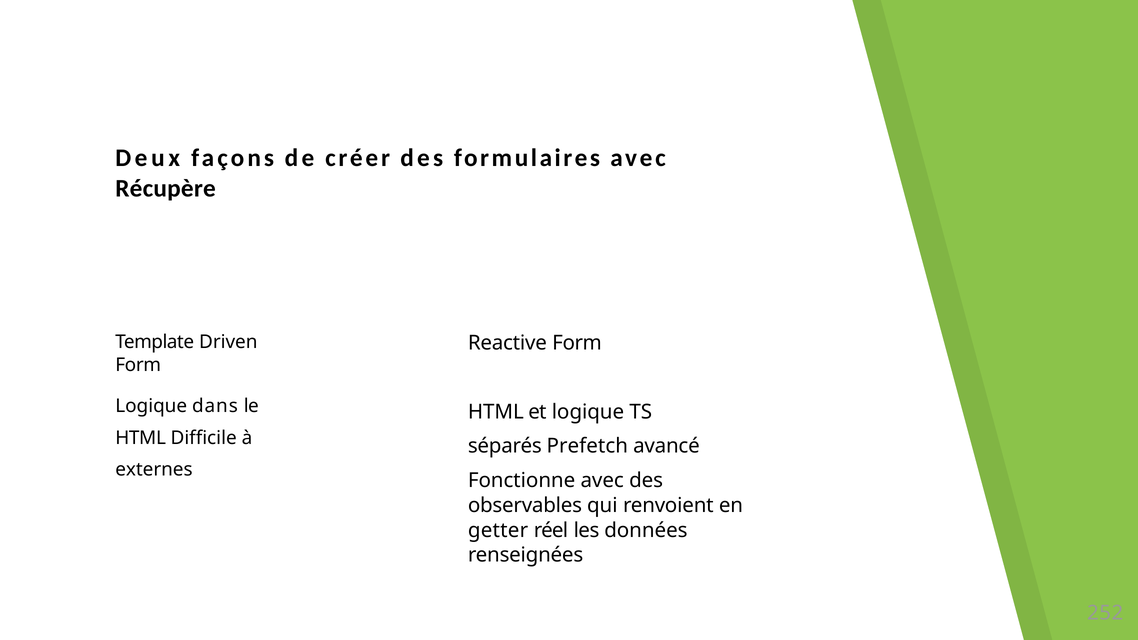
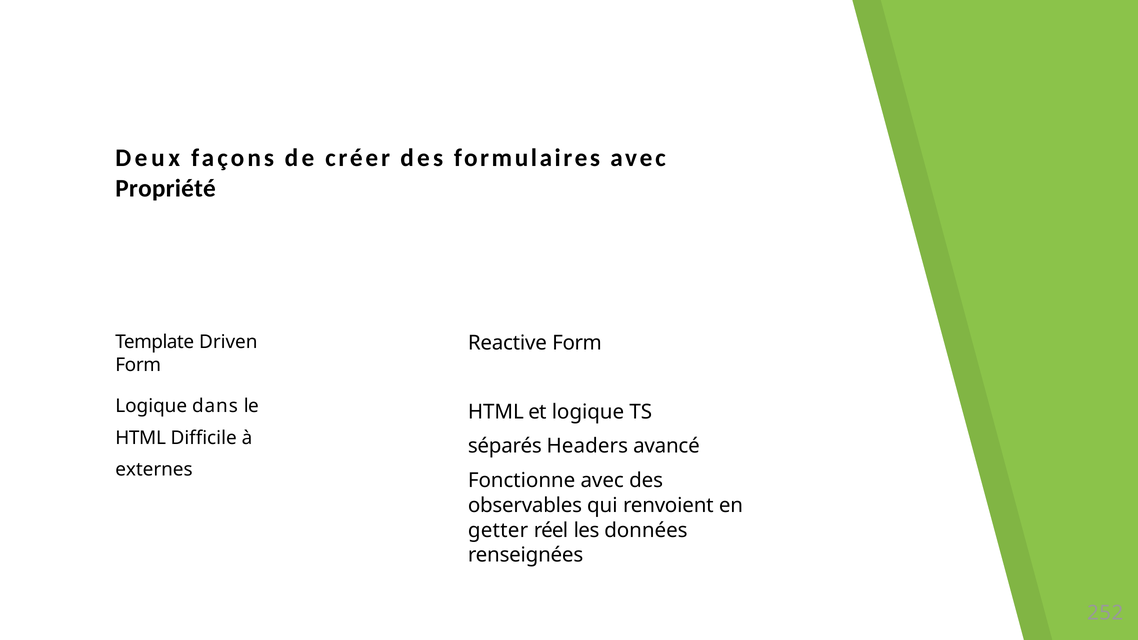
Récupère: Récupère -> Propriété
Prefetch: Prefetch -> Headers
